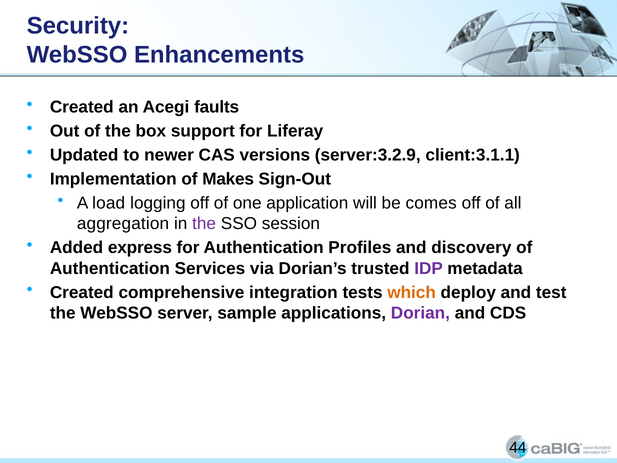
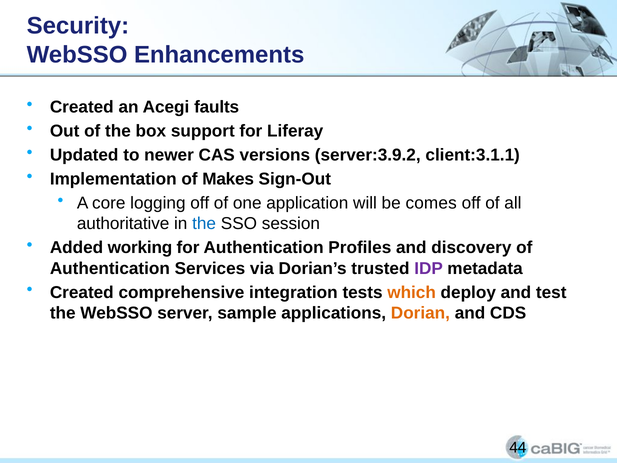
server:3.2.9: server:3.2.9 -> server:3.9.2
load: load -> core
aggregation: aggregation -> authoritative
the at (204, 224) colour: purple -> blue
express: express -> working
Dorian colour: purple -> orange
